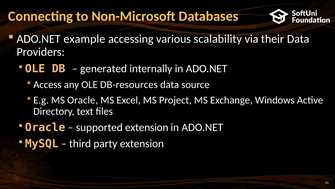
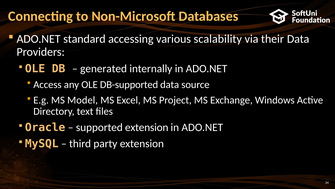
example: example -> standard
DB-resources: DB-resources -> DB-supported
MS Oracle: Oracle -> Model
